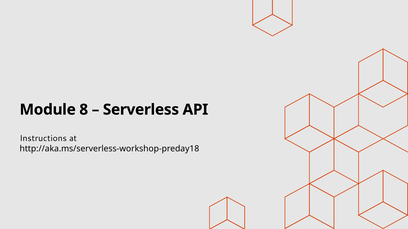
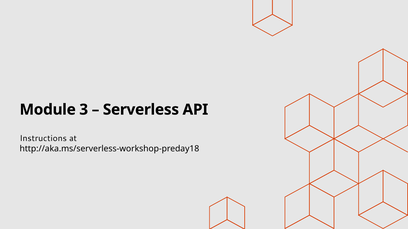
8: 8 -> 3
